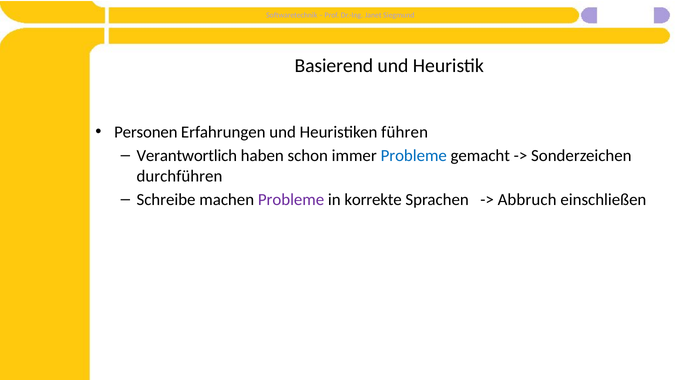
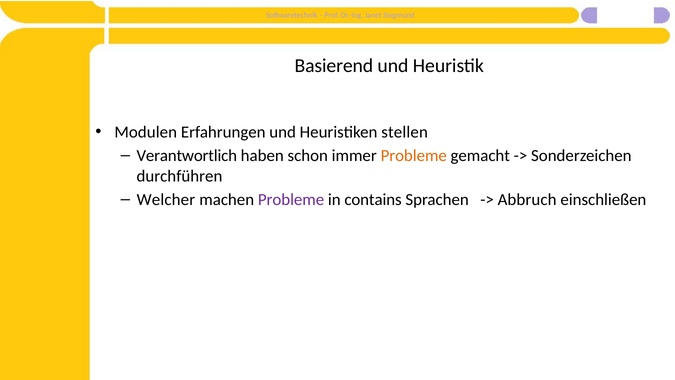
Personen: Personen -> Modulen
führen: führen -> stellen
Probleme at (414, 156) colour: blue -> orange
Schreibe: Schreibe -> Welcher
korrekte: korrekte -> contains
